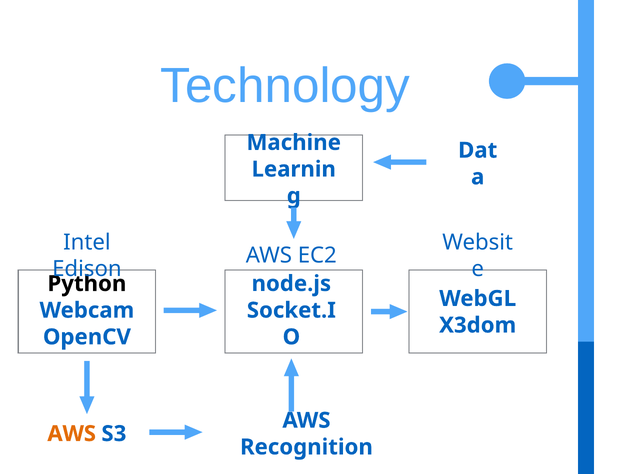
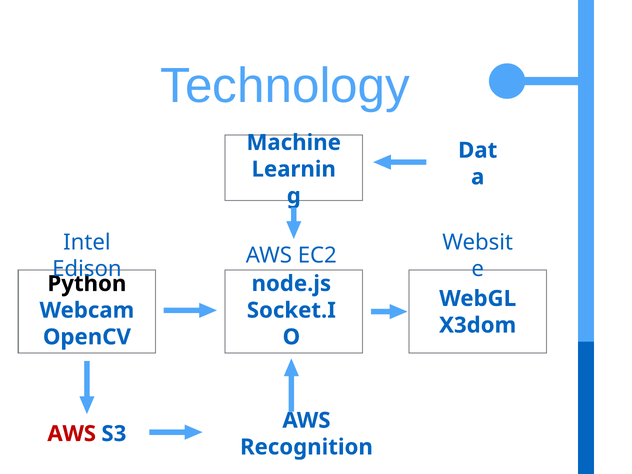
AWS at (72, 434) colour: orange -> red
